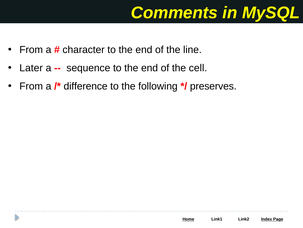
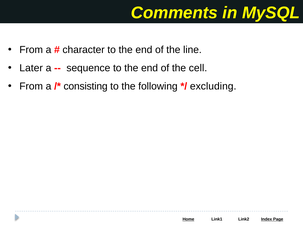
difference: difference -> consisting
preserves: preserves -> excluding
